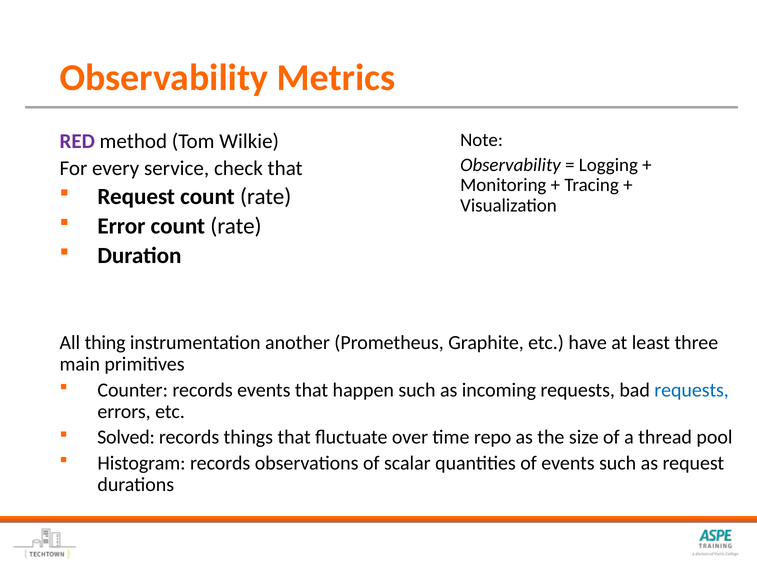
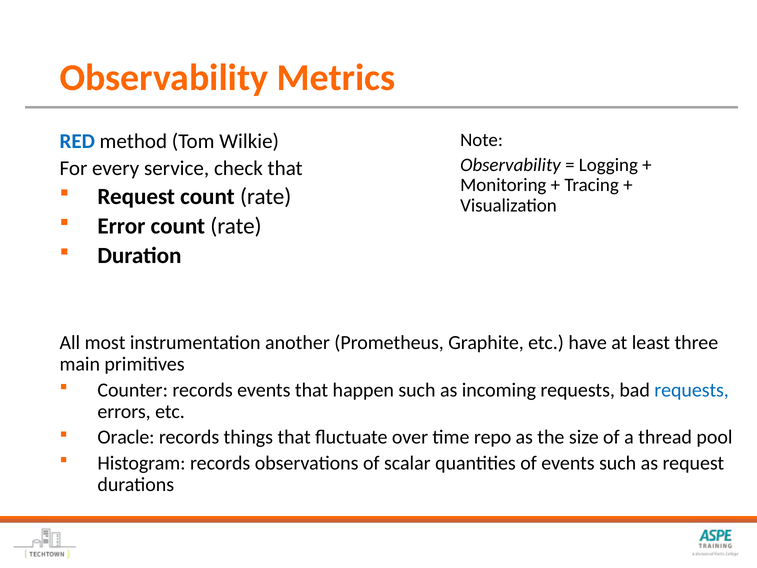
RED colour: purple -> blue
thing: thing -> most
Solved: Solved -> Oracle
